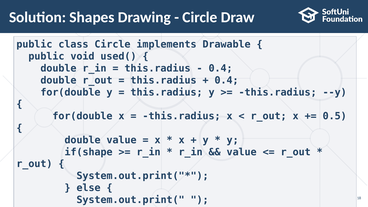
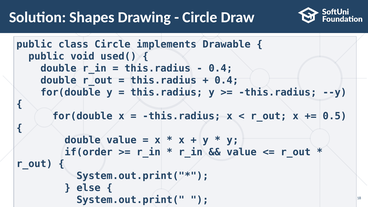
if(shape: if(shape -> if(order
